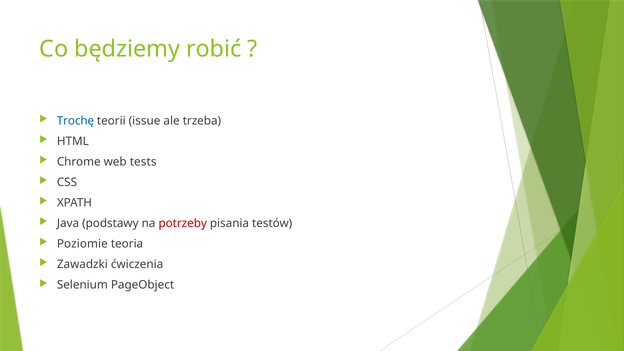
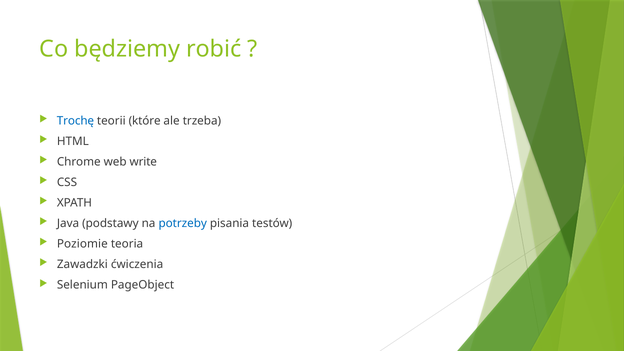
issue: issue -> które
tests: tests -> write
potrzeby colour: red -> blue
